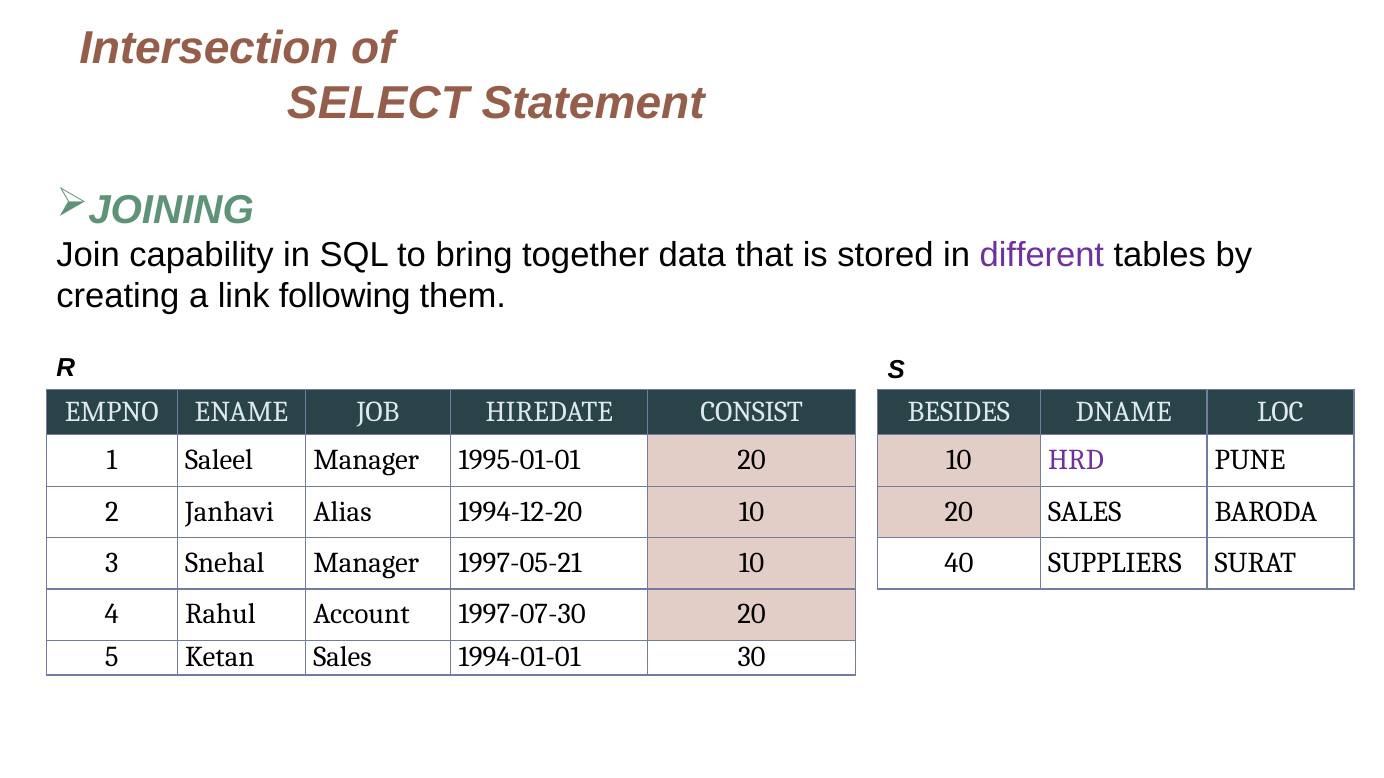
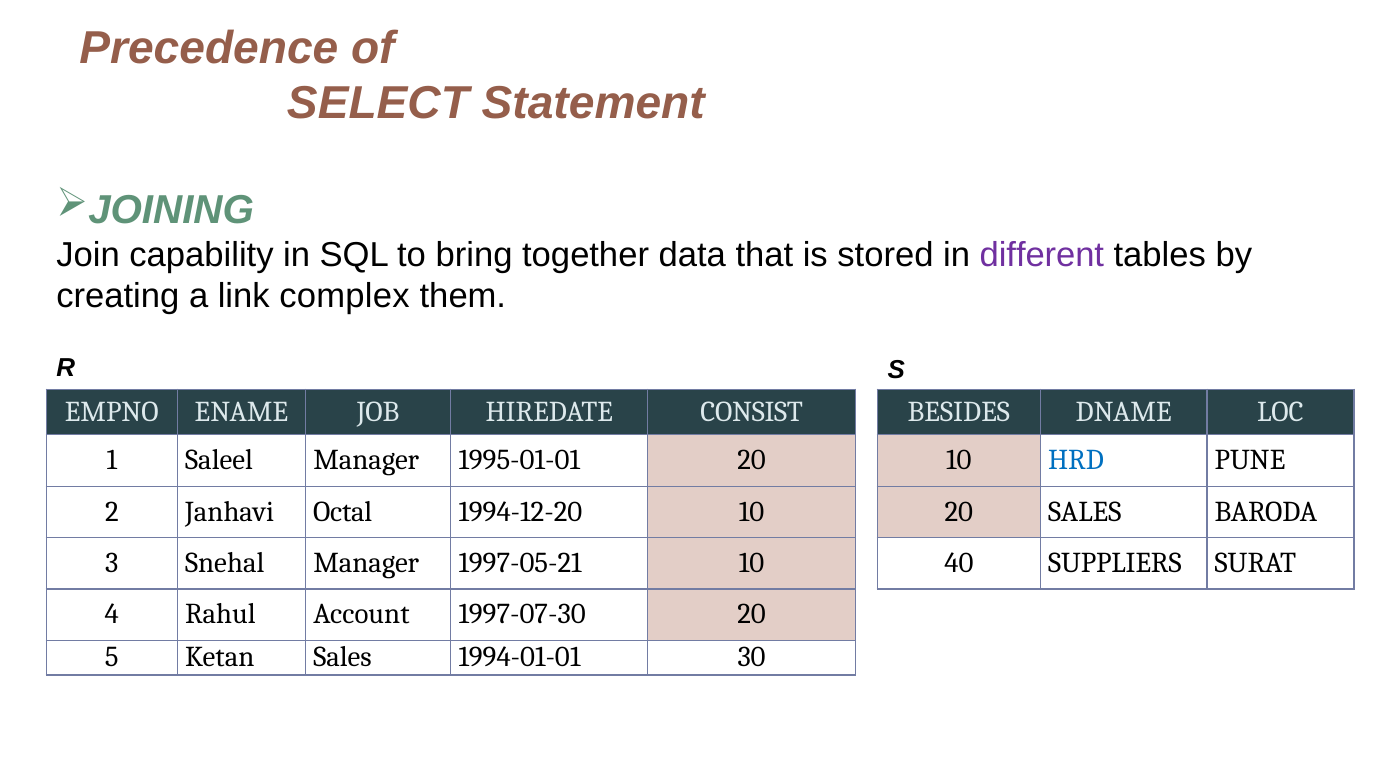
Intersection: Intersection -> Precedence
following: following -> complex
HRD colour: purple -> blue
Alias: Alias -> Octal
